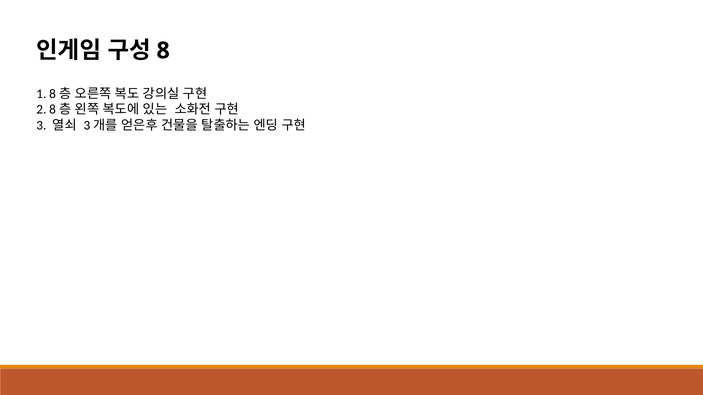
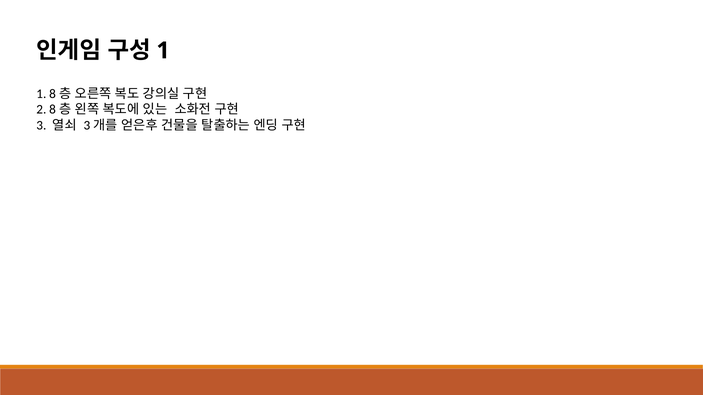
8 at (163, 51): 8 -> 1
